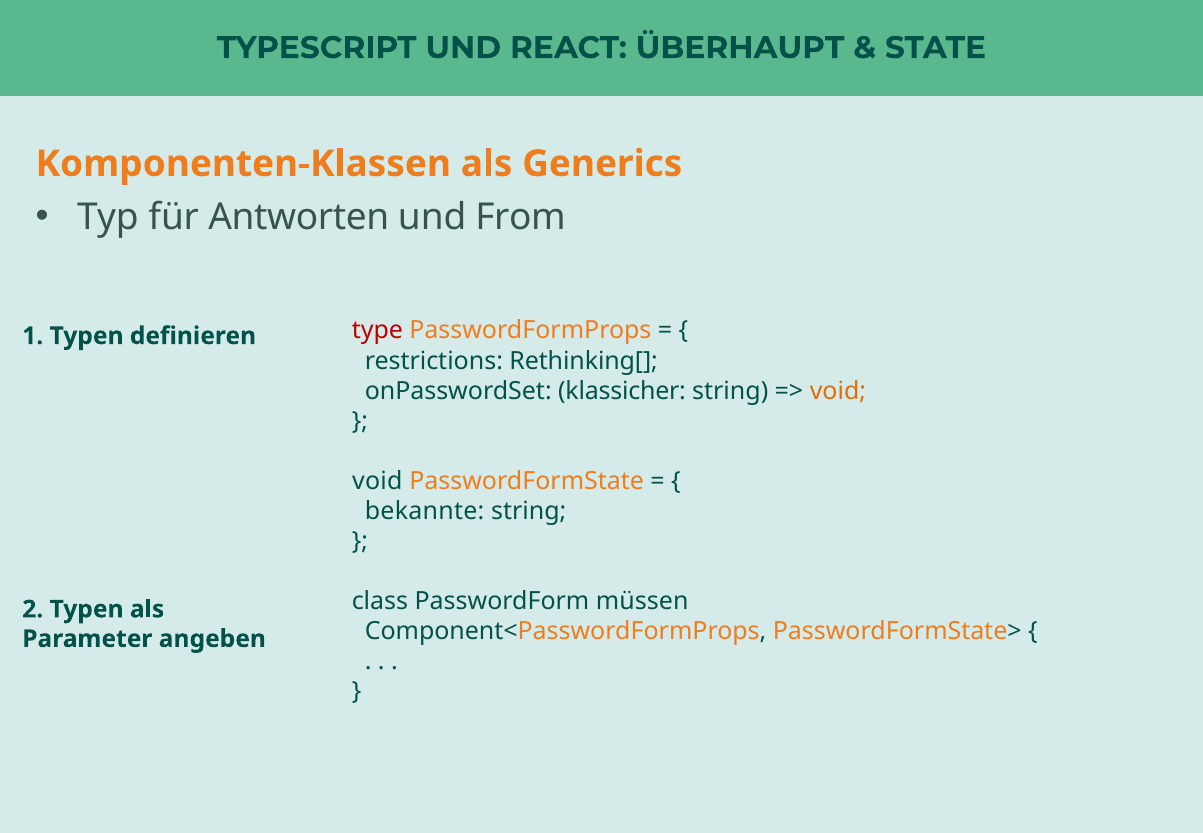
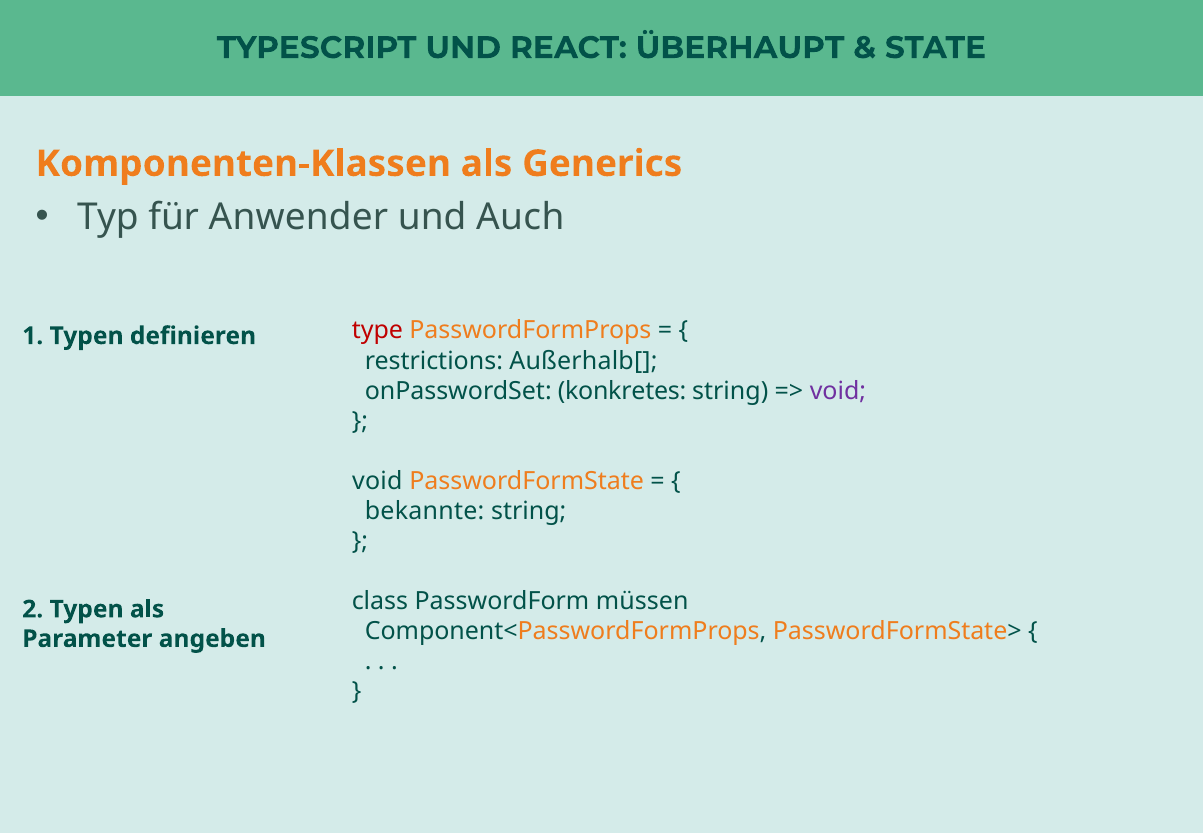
Antworten: Antworten -> Anwender
From: From -> Auch
Rethinking[: Rethinking[ -> Außerhalb[
klassicher: klassicher -> konkretes
void at (838, 391) colour: orange -> purple
